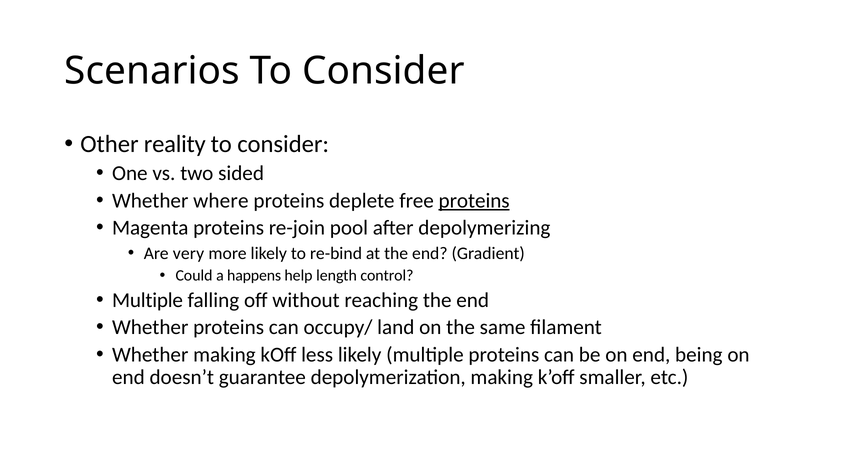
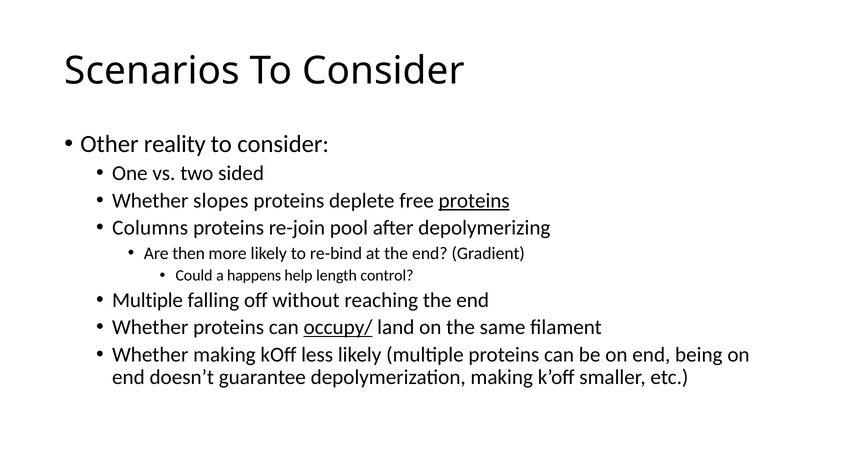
where: where -> slopes
Magenta: Magenta -> Columns
very: very -> then
occupy/ underline: none -> present
